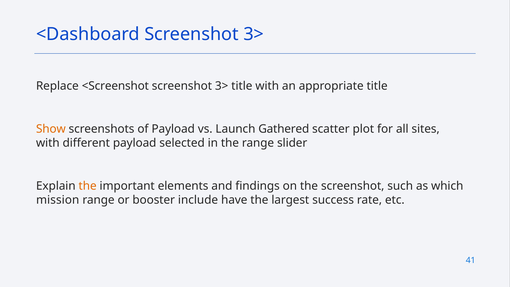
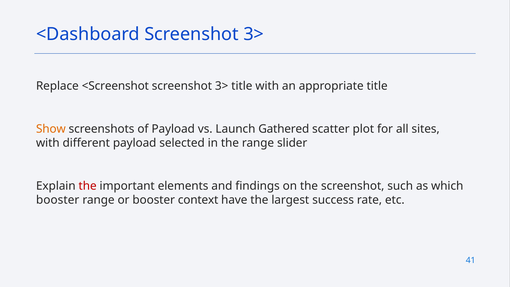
the at (88, 186) colour: orange -> red
mission at (58, 200): mission -> booster
include: include -> context
